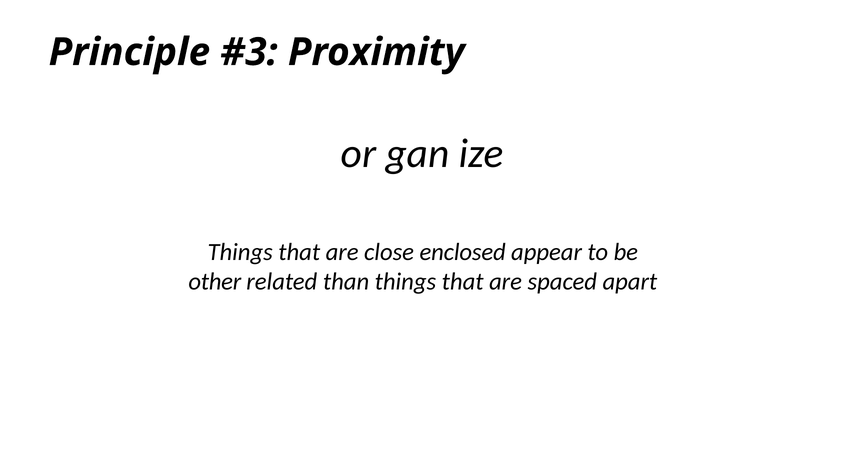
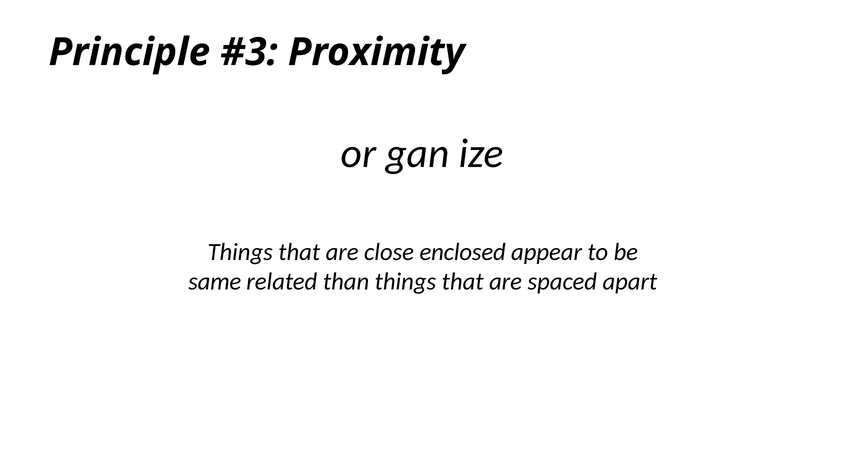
other: other -> same
